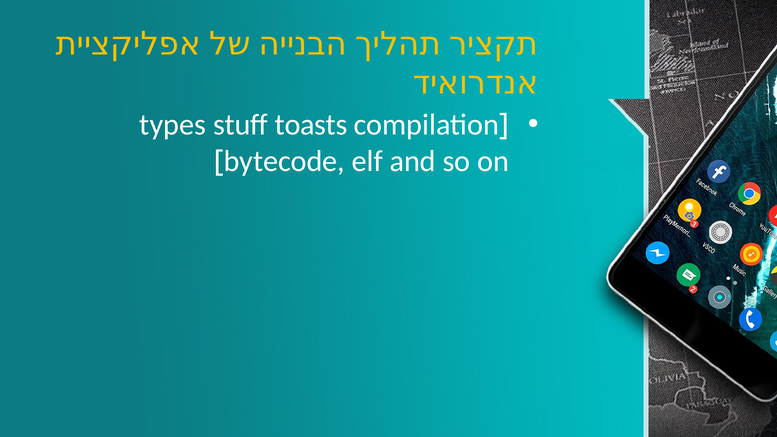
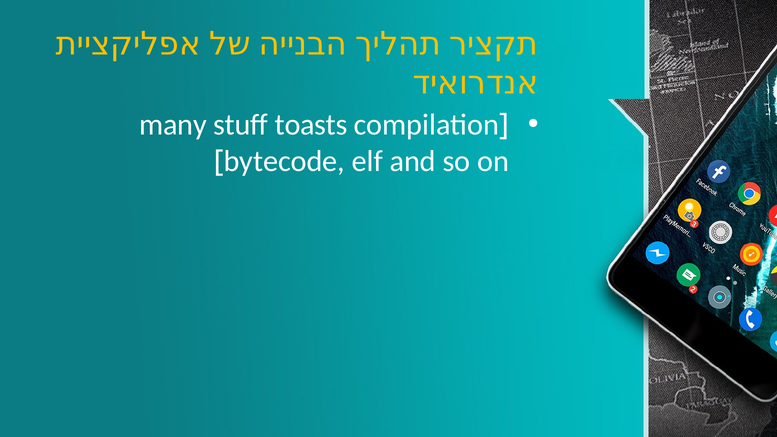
types: types -> many
